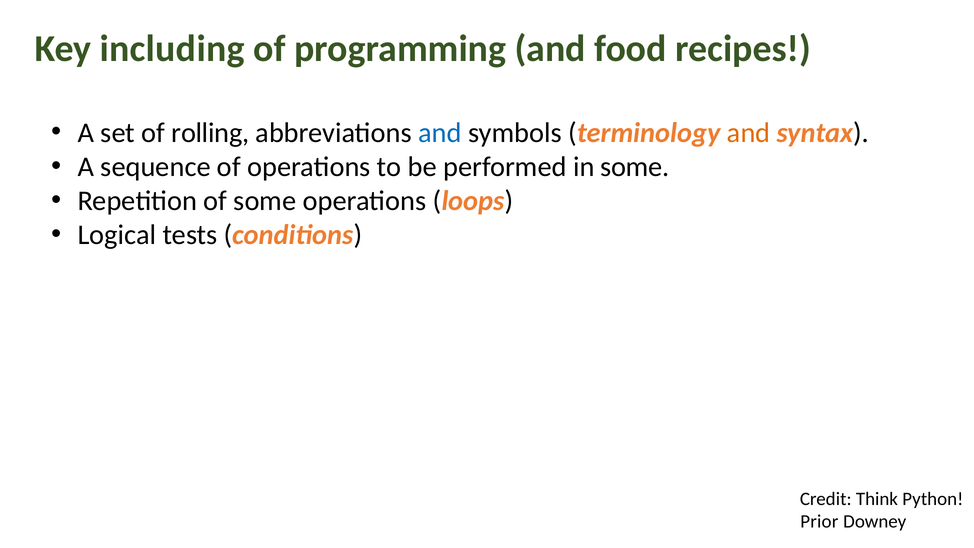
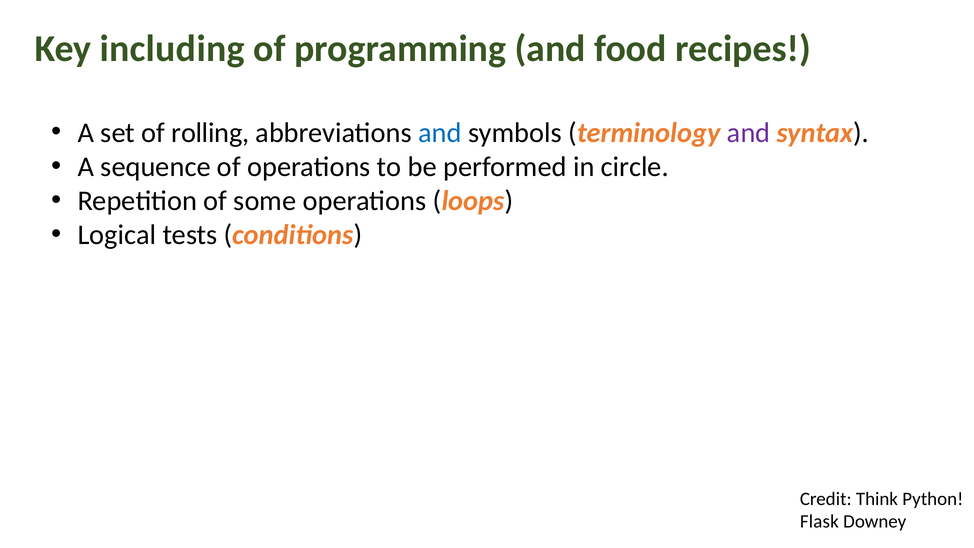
and at (749, 133) colour: orange -> purple
in some: some -> circle
Prior: Prior -> Flask
